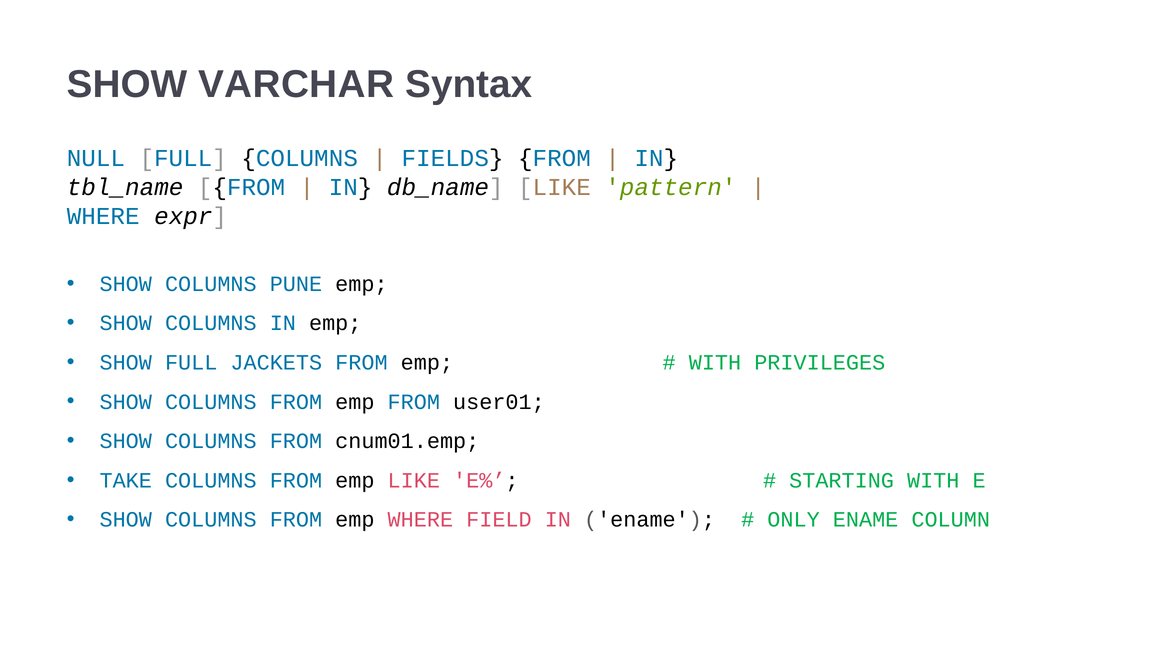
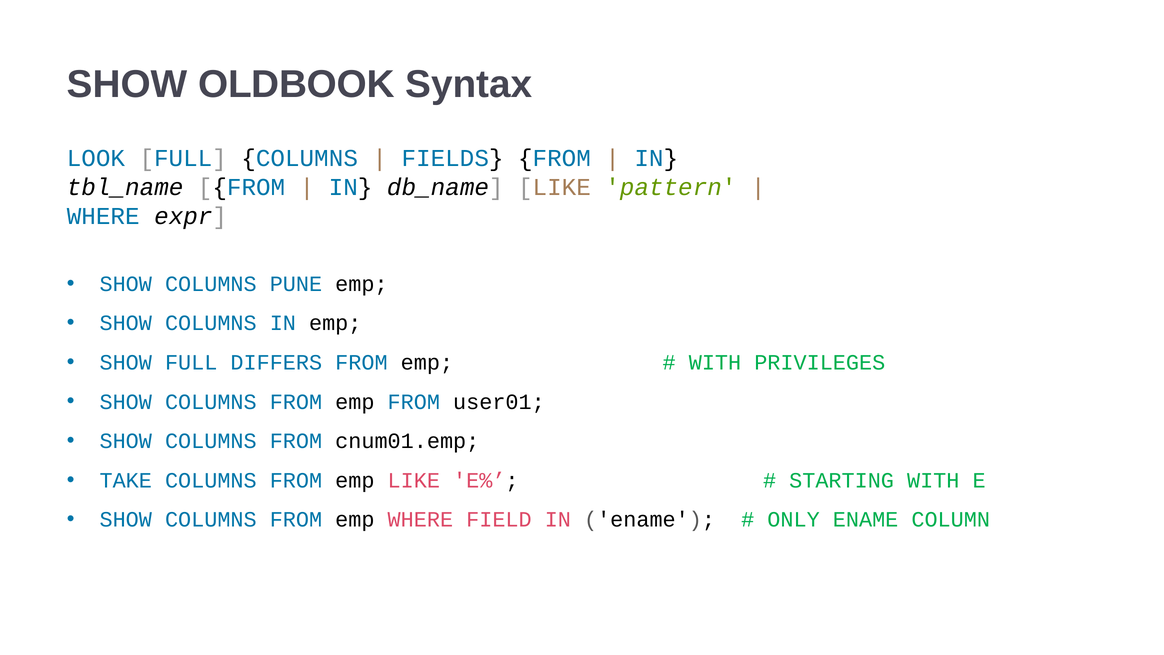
VARCHAR: VARCHAR -> OLDBOOK
NULL: NULL -> LOOK
JACKETS: JACKETS -> DIFFERS
